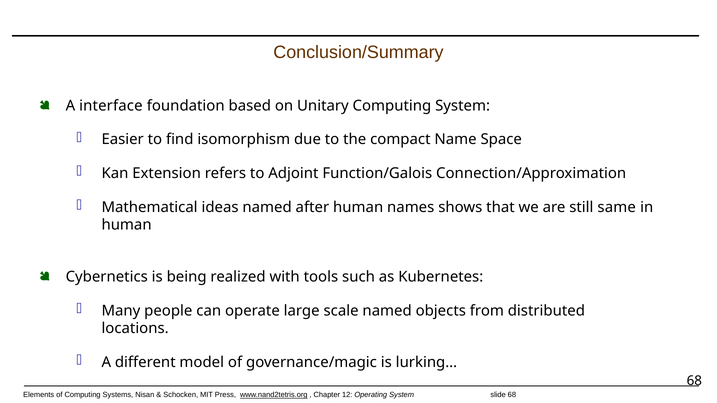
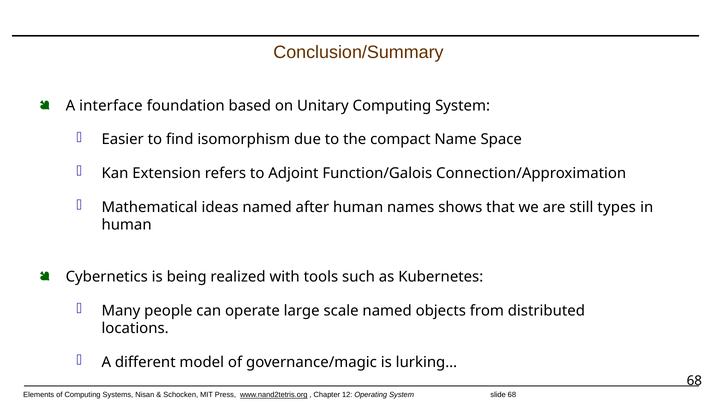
same: same -> types
